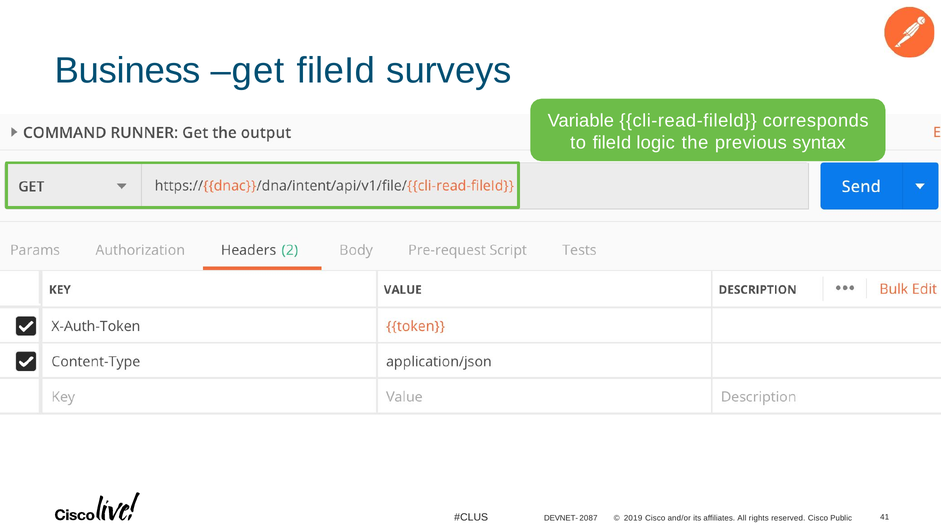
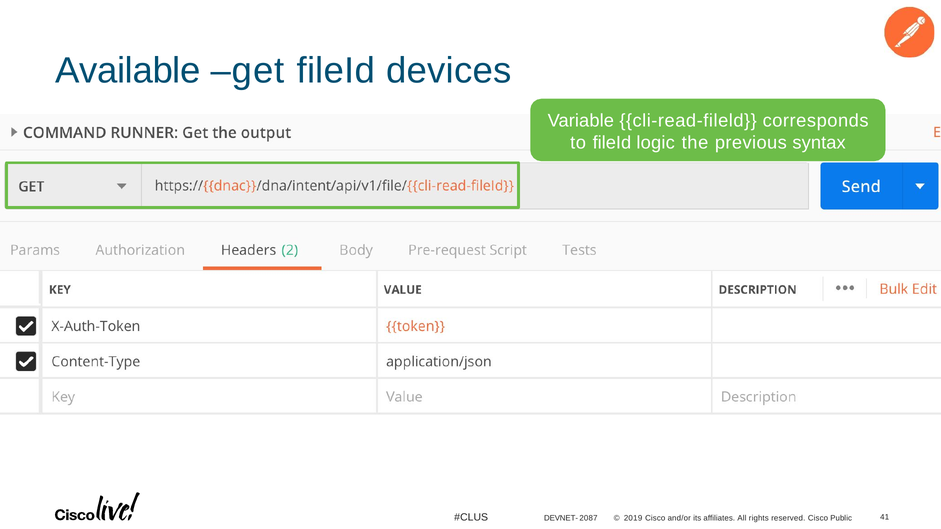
Business: Business -> Available
surveys: surveys -> devices
